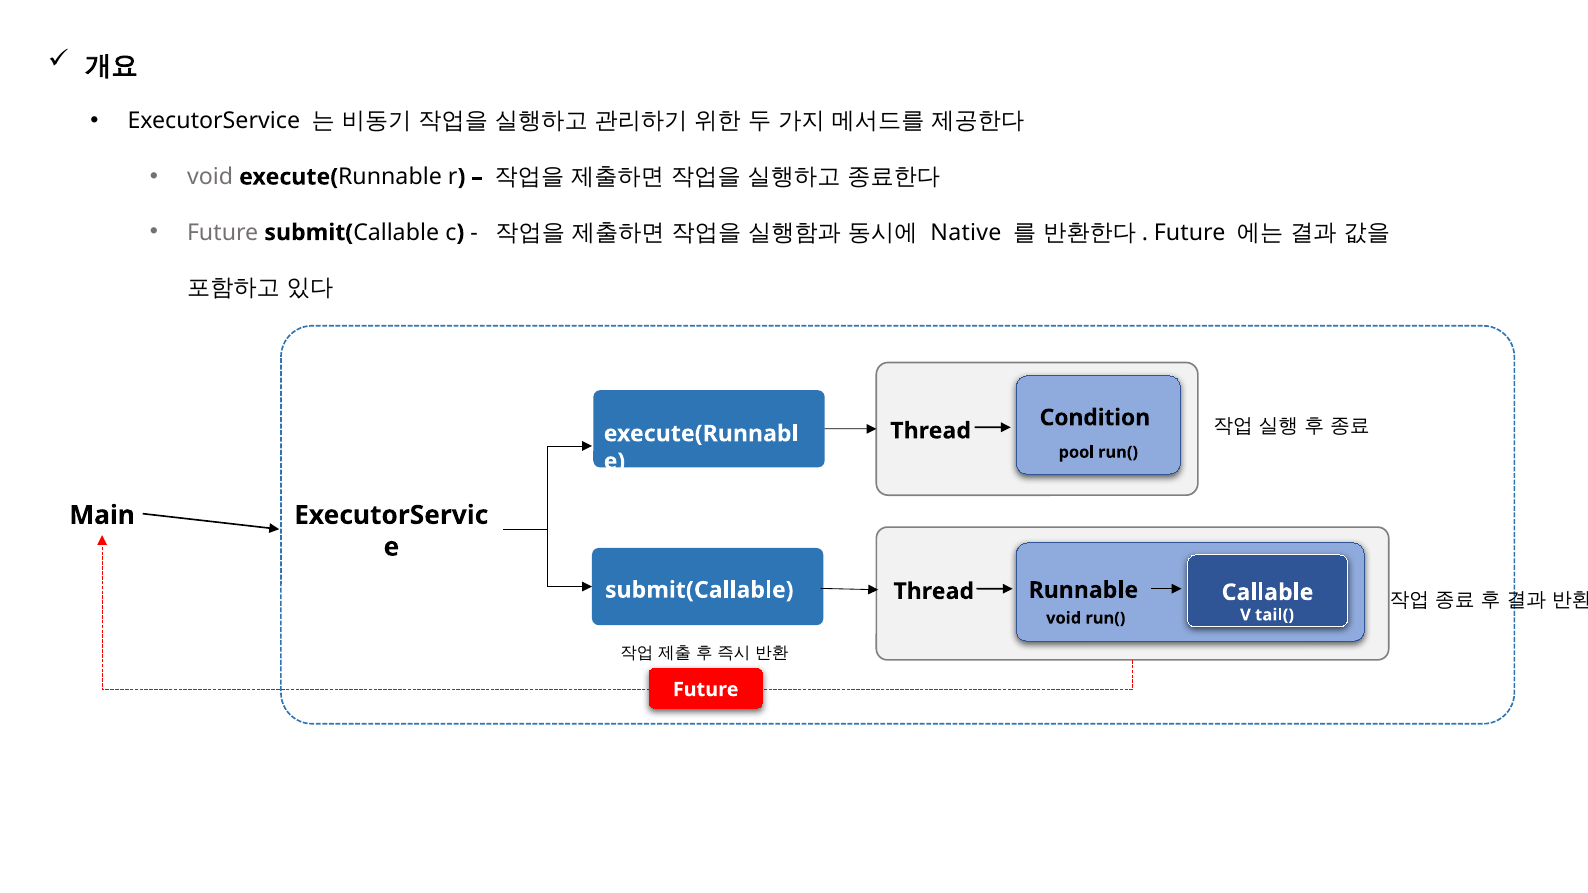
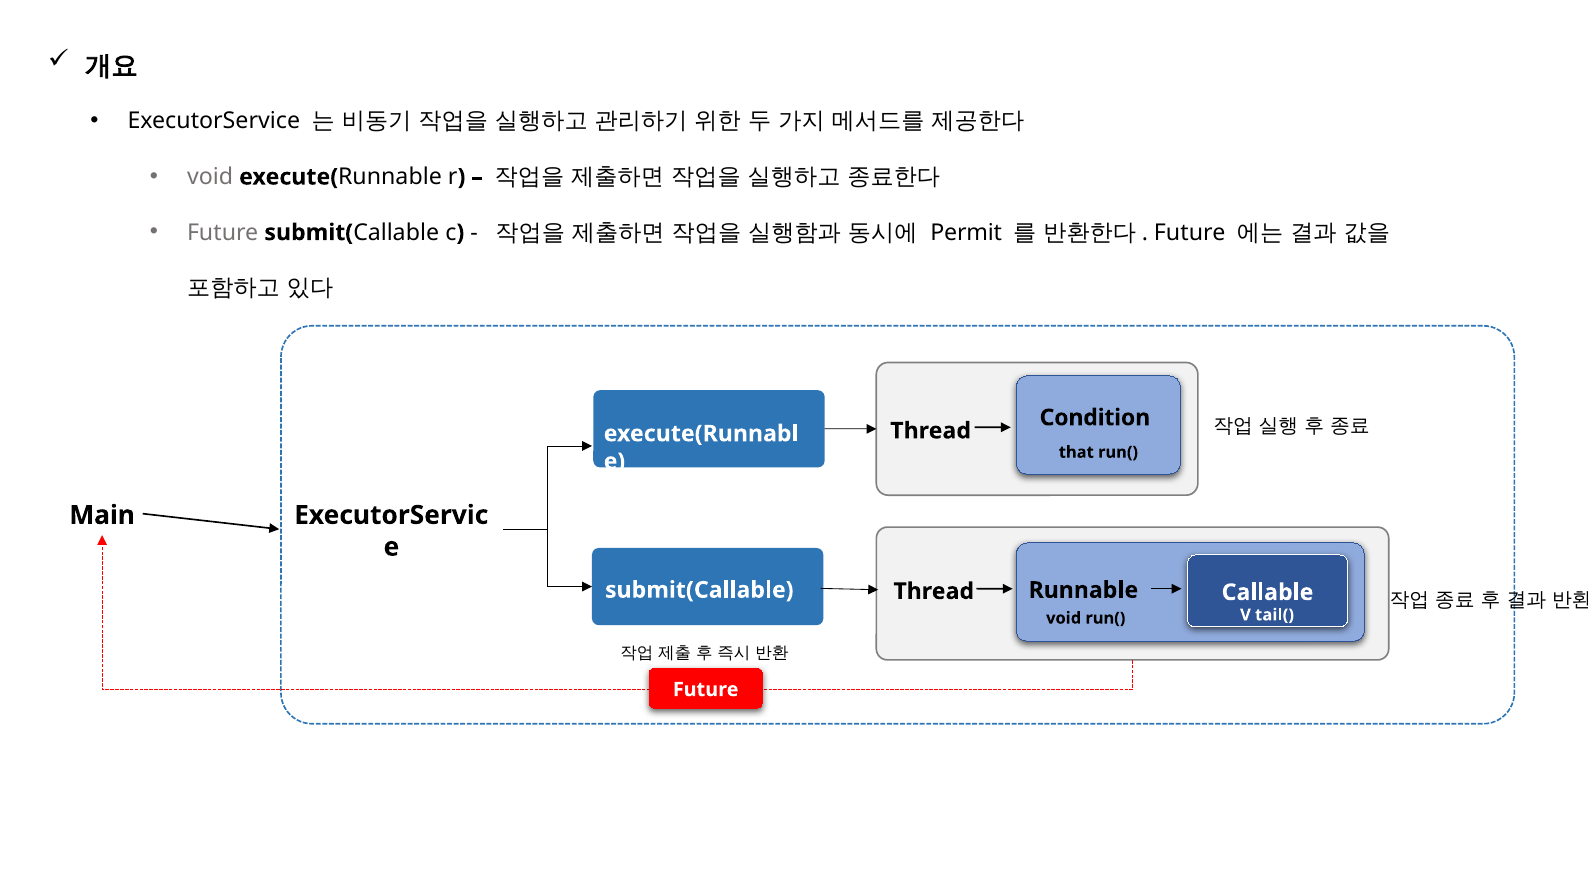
Native: Native -> Permit
pool: pool -> that
